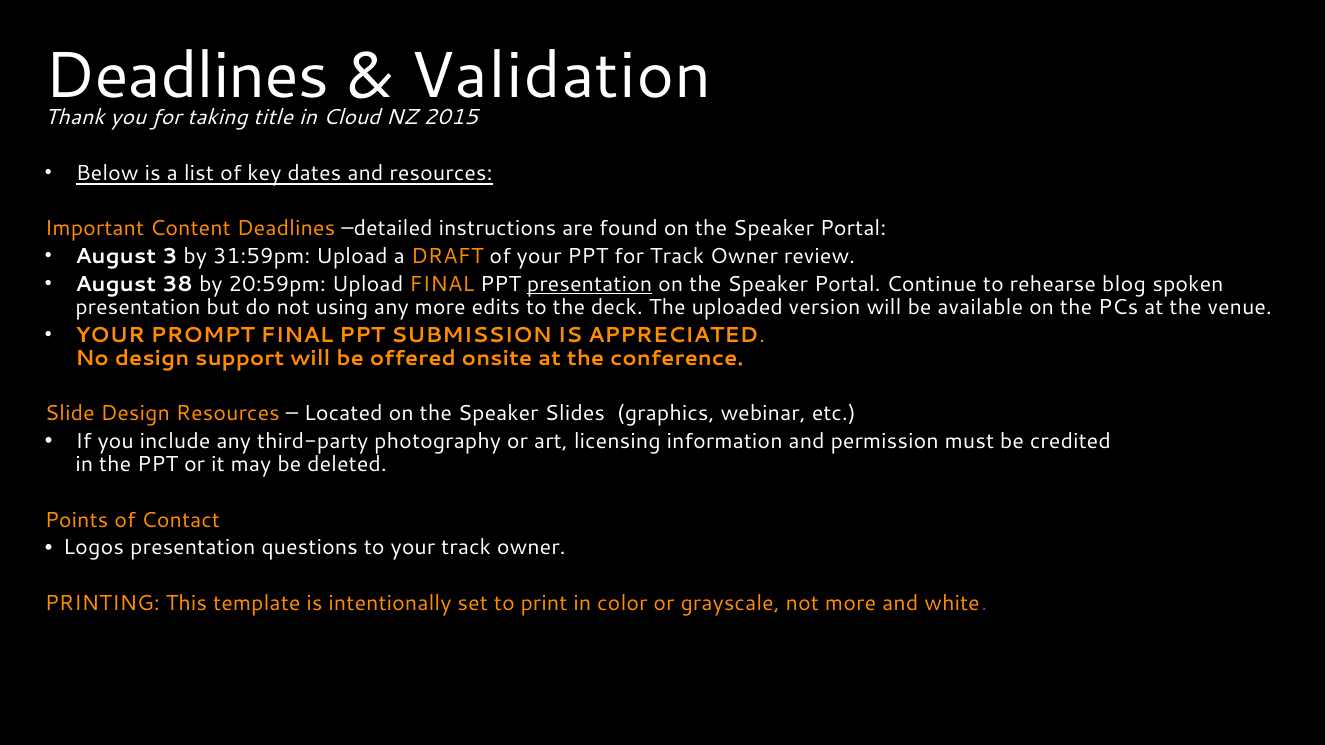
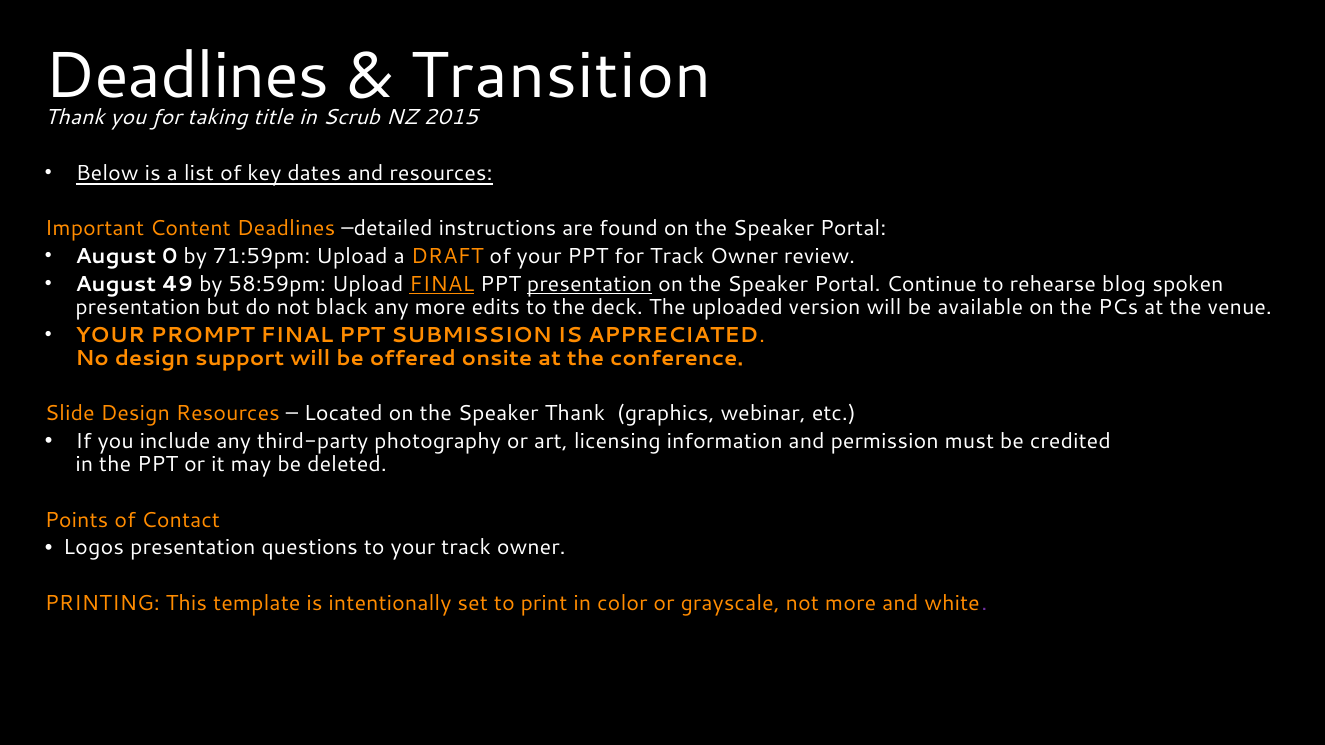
Validation: Validation -> Transition
Cloud: Cloud -> Scrub
3: 3 -> 0
31:59pm: 31:59pm -> 71:59pm
38: 38 -> 49
20:59pm: 20:59pm -> 58:59pm
FINAL at (442, 284) underline: none -> present
using: using -> black
Speaker Slides: Slides -> Thank
